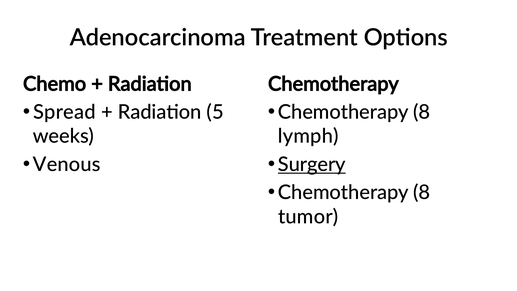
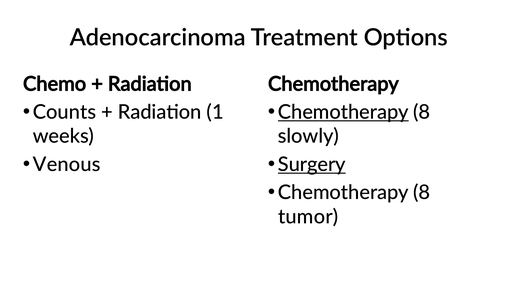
Spread: Spread -> Counts
5: 5 -> 1
Chemotherapy at (343, 112) underline: none -> present
lymph: lymph -> slowly
